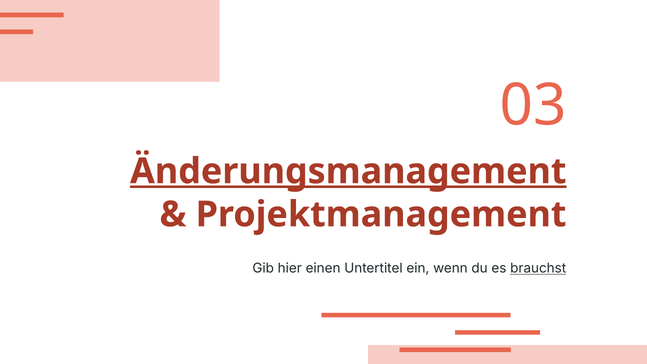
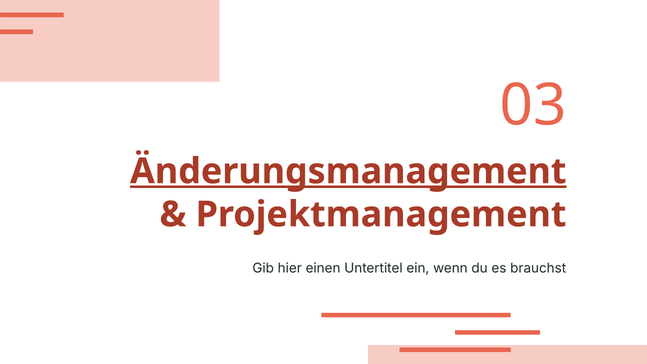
brauchst underline: present -> none
